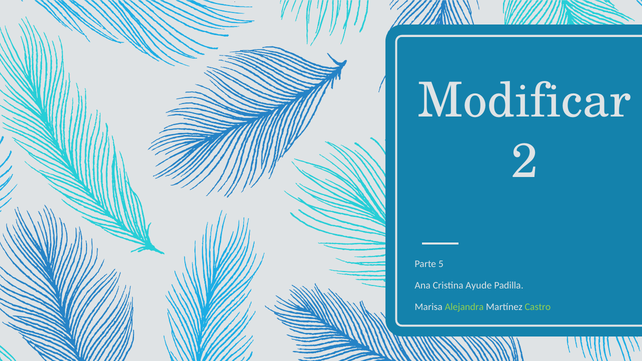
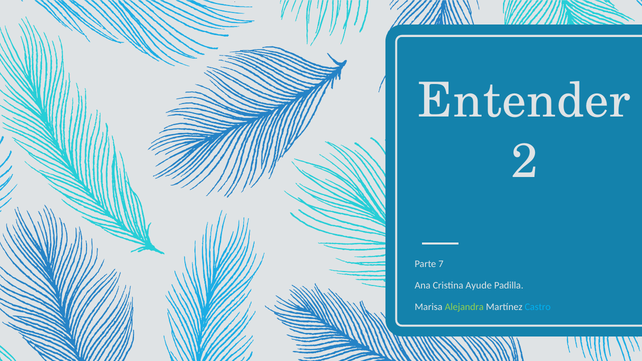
Modificar: Modificar -> Entender
5: 5 -> 7
Castro colour: light green -> light blue
